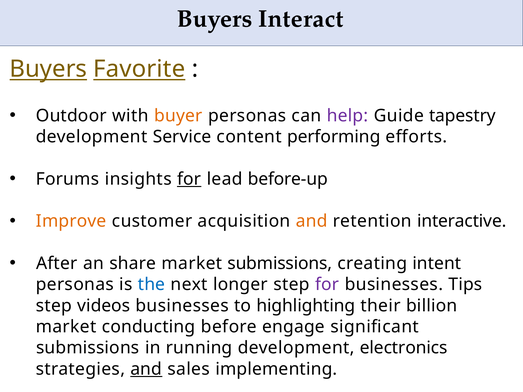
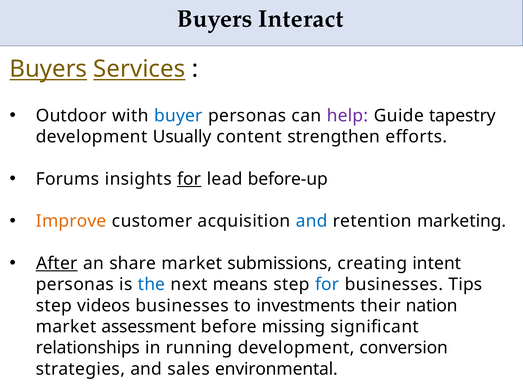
Favorite: Favorite -> Services
buyer colour: orange -> blue
Service: Service -> Usually
performing: performing -> strengthen
and at (312, 221) colour: orange -> blue
interactive: interactive -> marketing
After underline: none -> present
longer: longer -> means
for at (327, 285) colour: purple -> blue
highlighting: highlighting -> investments
billion: billion -> nation
conducting: conducting -> assessment
engage: engage -> missing
submissions at (88, 348): submissions -> relationships
electronics: electronics -> conversion
and at (146, 369) underline: present -> none
implementing: implementing -> environmental
